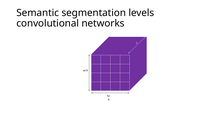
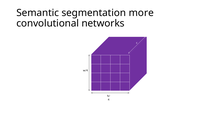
levels: levels -> more
